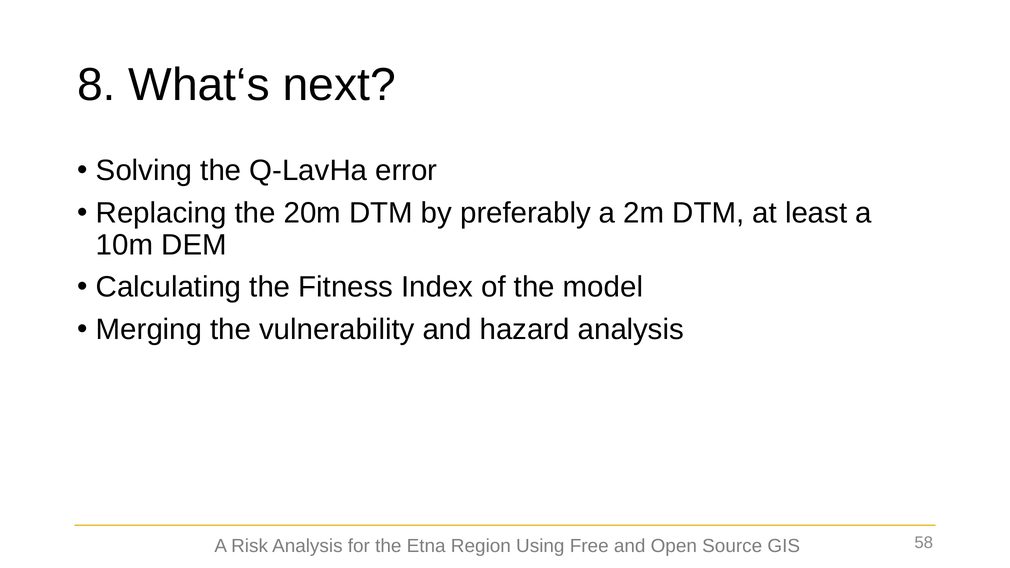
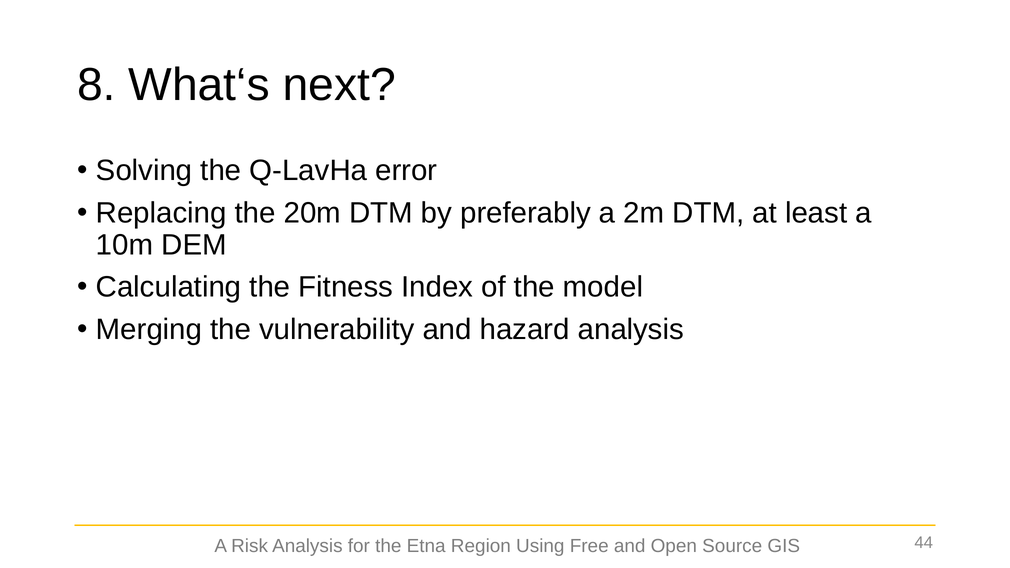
58: 58 -> 44
